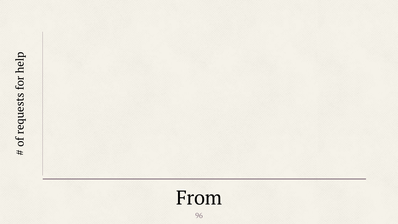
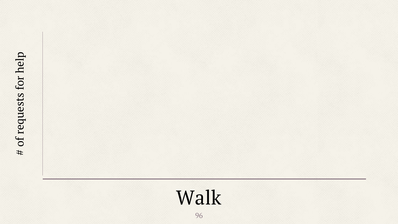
From: From -> Walk
